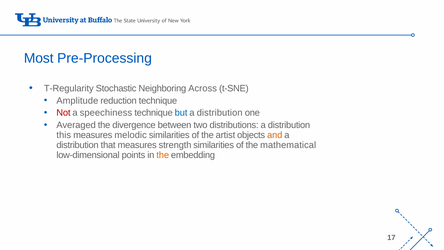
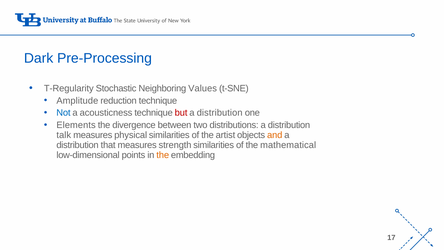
Most: Most -> Dark
Across: Across -> Values
Not colour: red -> blue
speechiness: speechiness -> acousticness
but colour: blue -> red
Averaged: Averaged -> Elements
this: this -> talk
melodic: melodic -> physical
